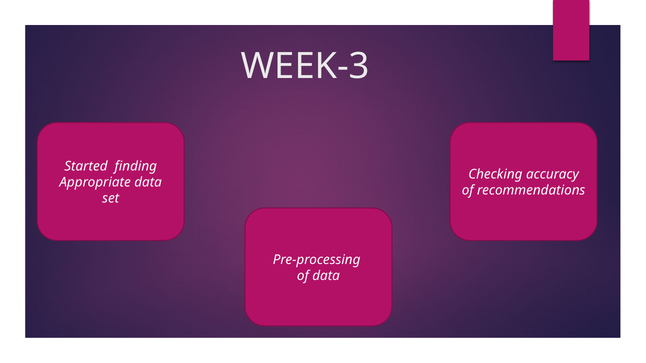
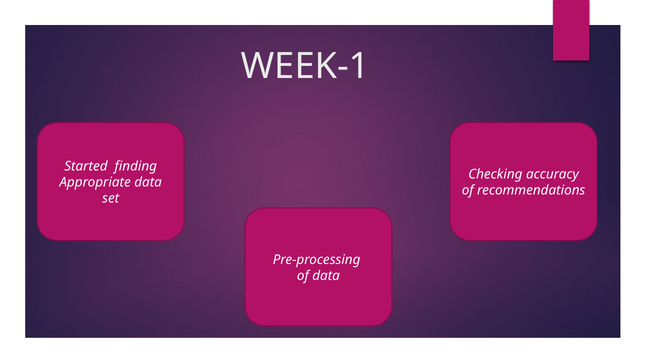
WEEK-3: WEEK-3 -> WEEK-1
